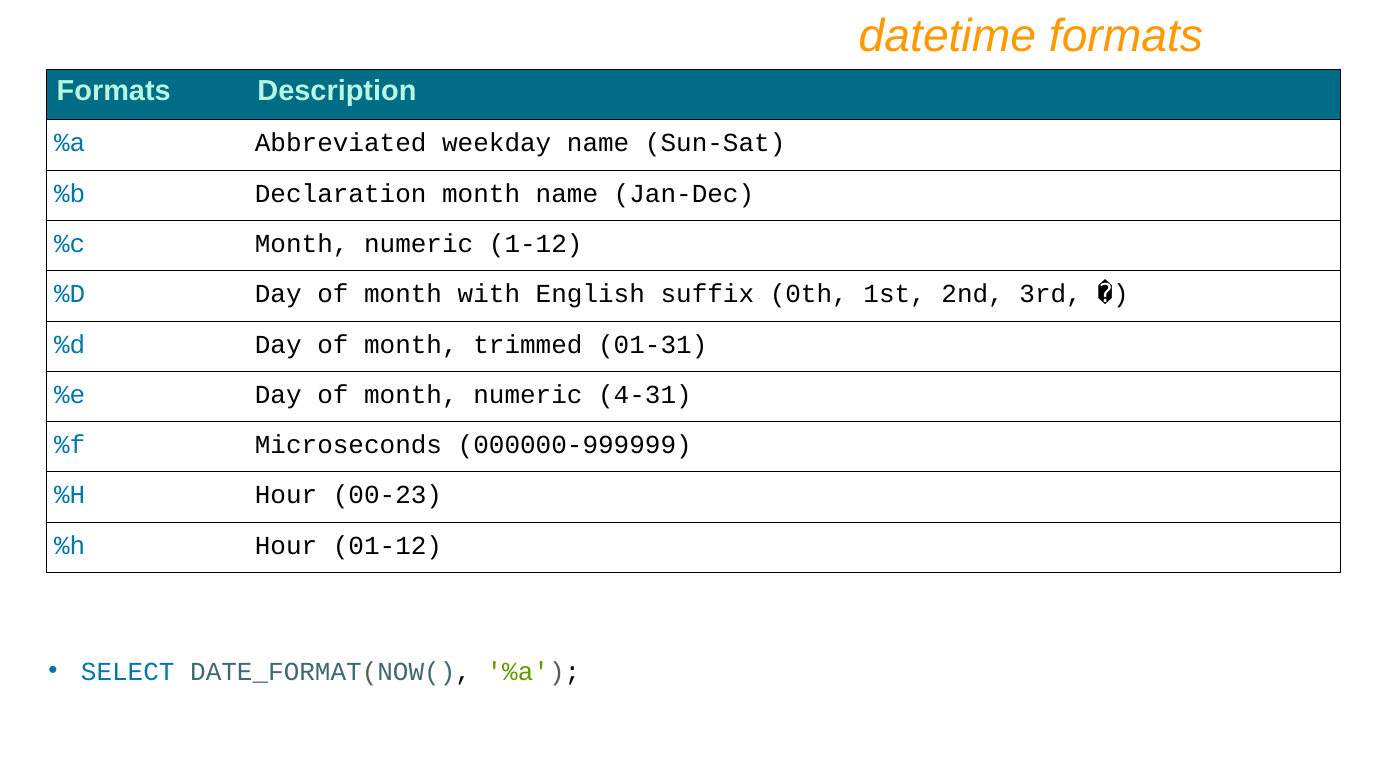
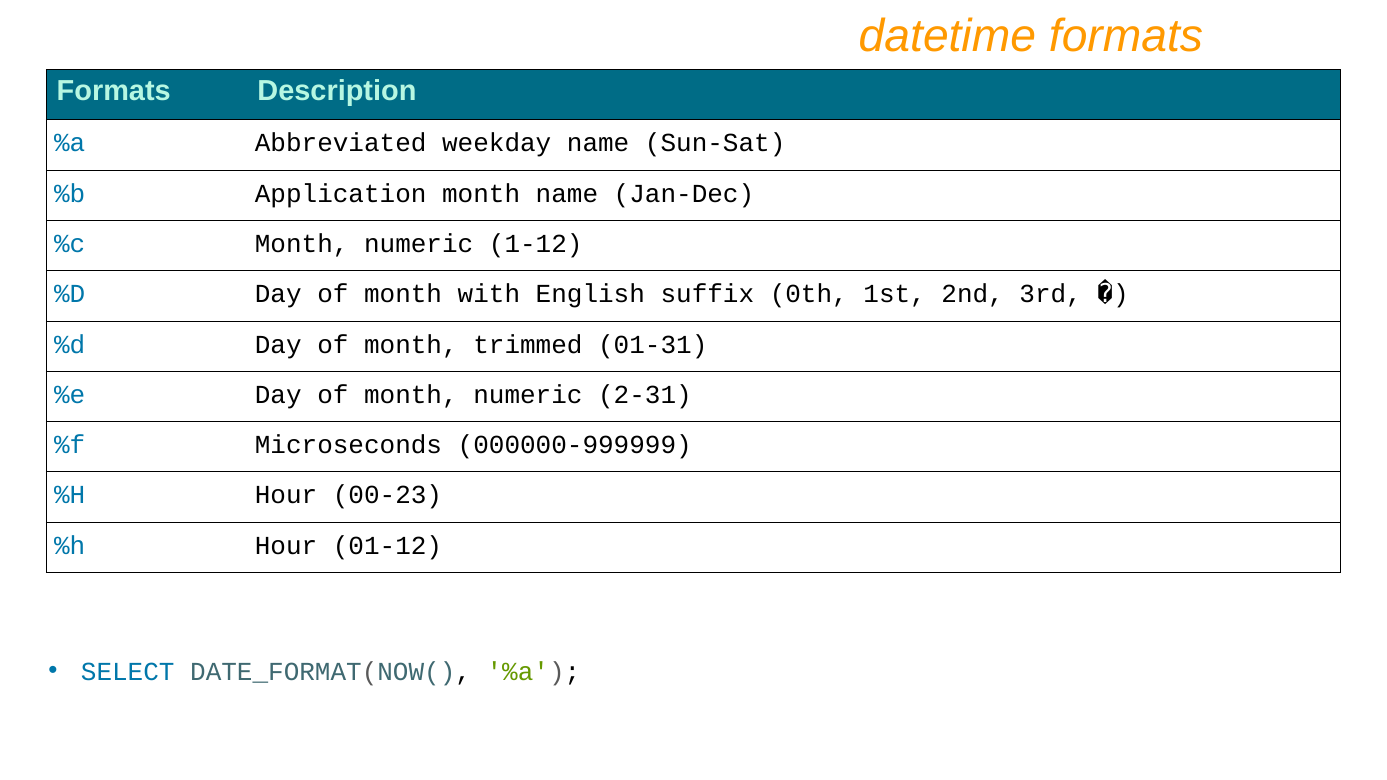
Declaration: Declaration -> Application
4-31: 4-31 -> 2-31
